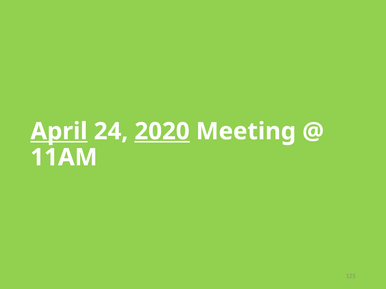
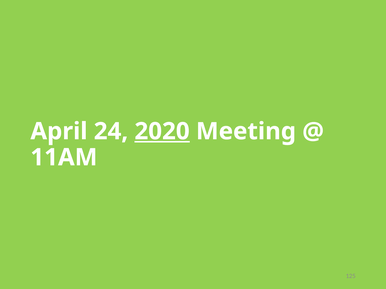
April underline: present -> none
